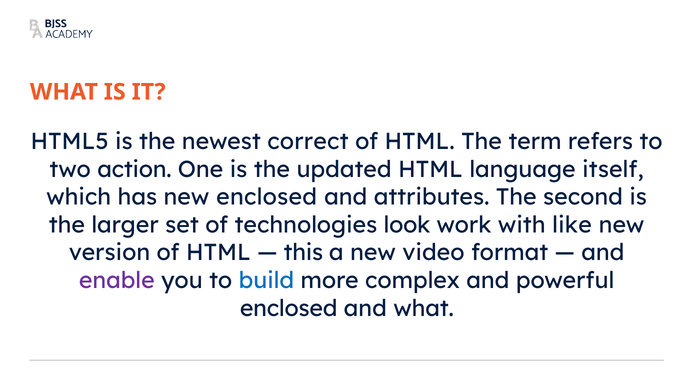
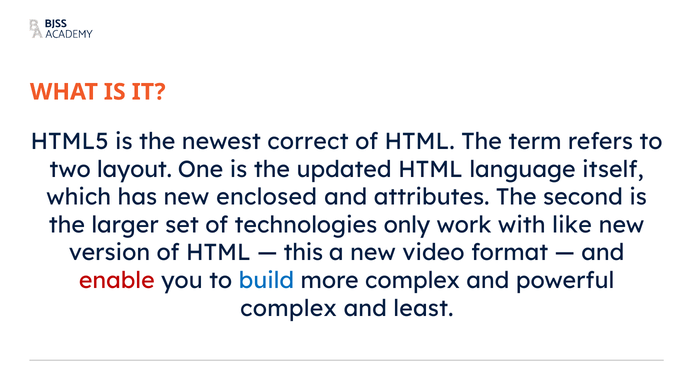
action: action -> layout
look: look -> only
enable colour: purple -> red
enclosed at (289, 308): enclosed -> complex
and what: what -> least
